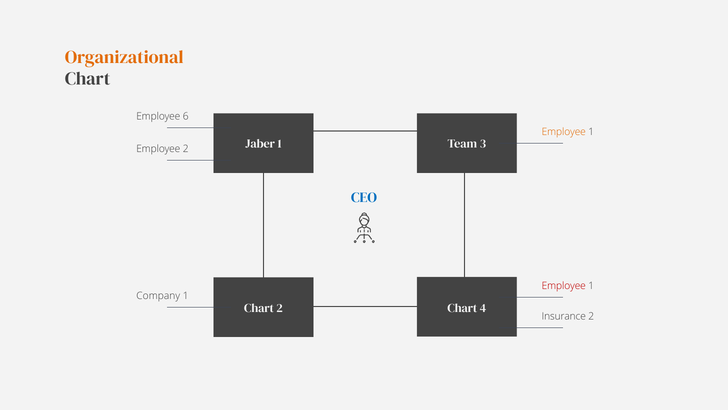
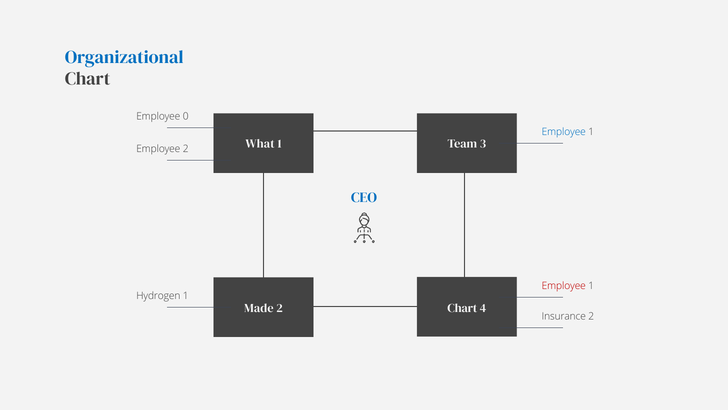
Organizational colour: orange -> blue
6: 6 -> 0
Employee at (564, 132) colour: orange -> blue
Jaber: Jaber -> What
Company: Company -> Hydrogen
Chart at (259, 308): Chart -> Made
